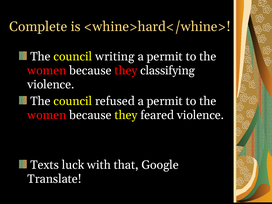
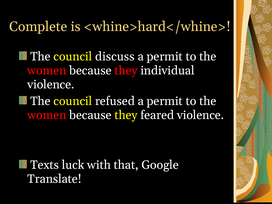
writing: writing -> discuss
classifying: classifying -> individual
